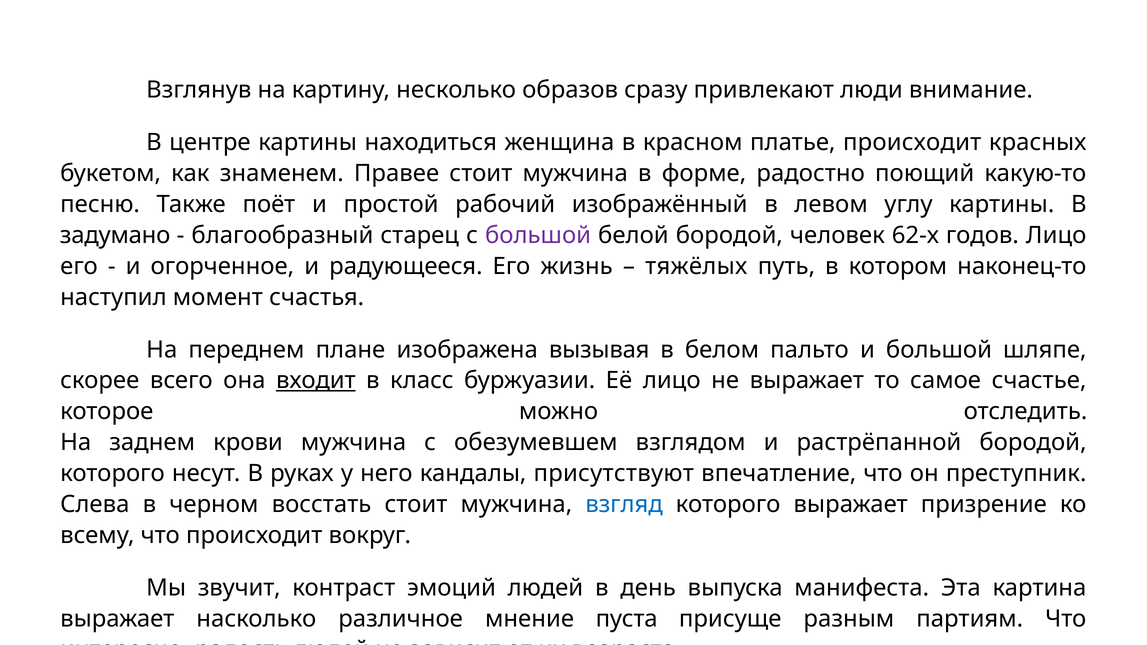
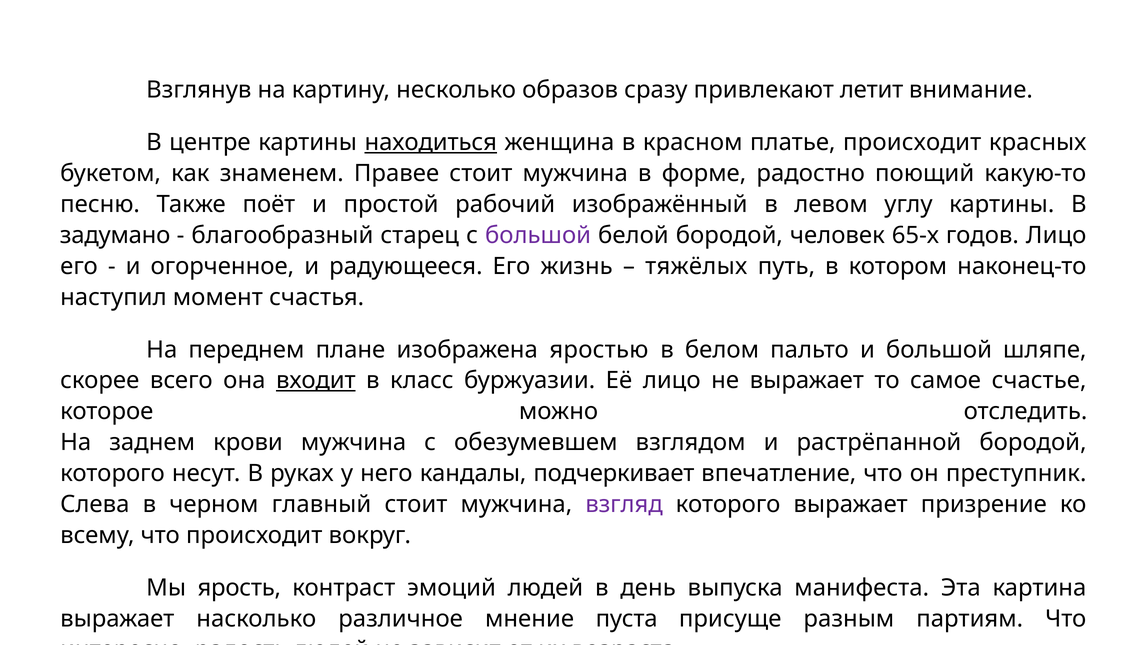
люди: люди -> летит
находиться underline: none -> present
62-х: 62-х -> 65-х
вызывая: вызывая -> яростью
присутствуют: присутствуют -> подчеркивает
восстать: восстать -> главный
взгляд colour: blue -> purple
звучит: звучит -> ярость
